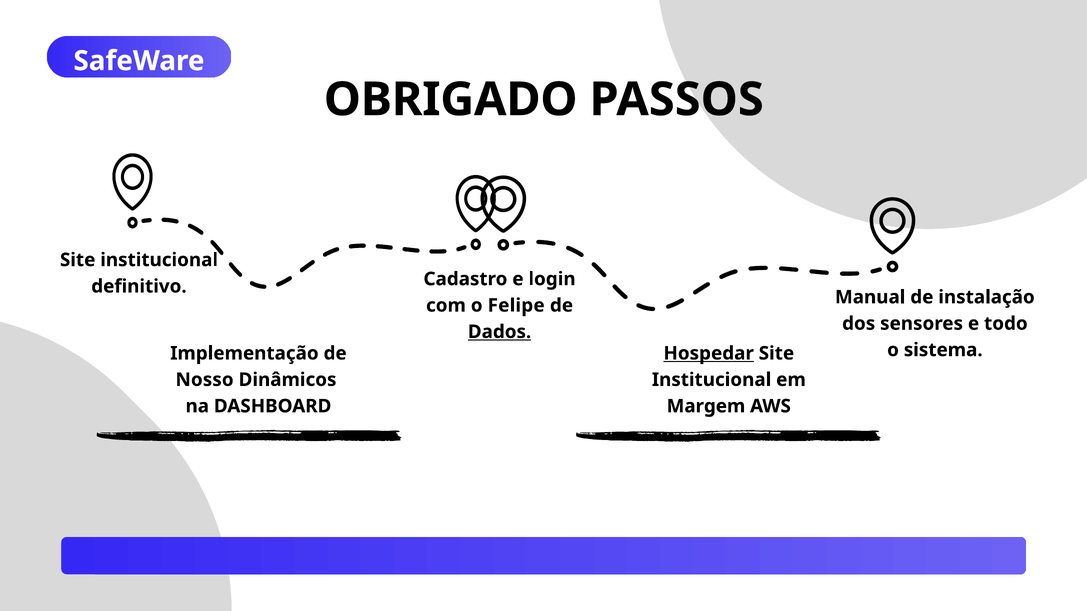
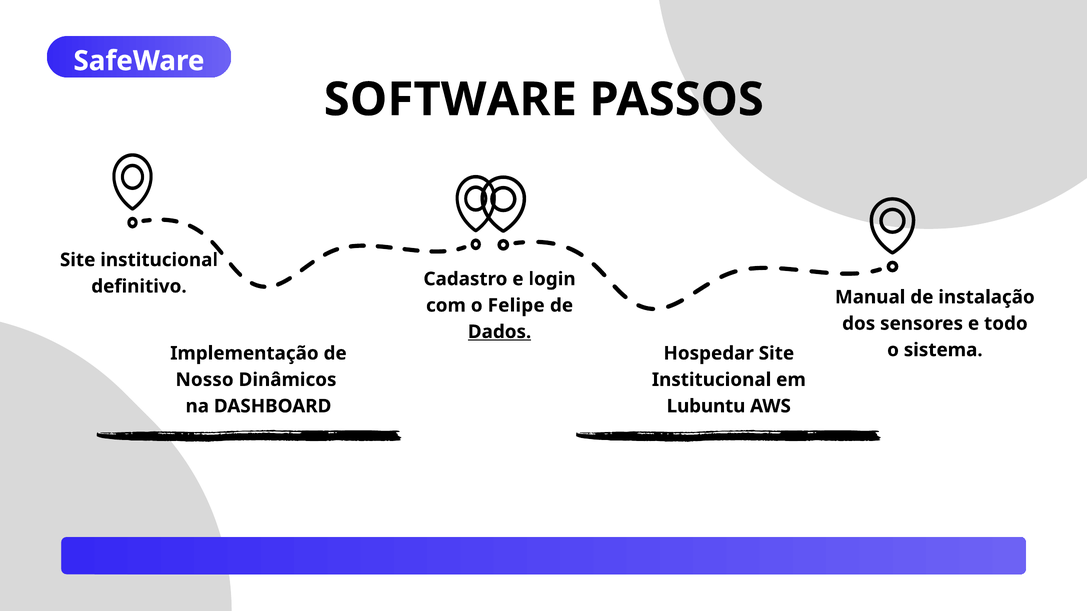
OBRIGADO: OBRIGADO -> SOFTWARE
Hospedar underline: present -> none
Margem: Margem -> Lubuntu
